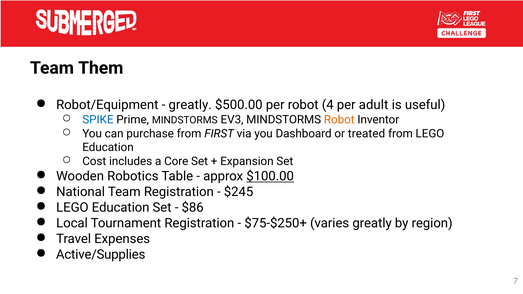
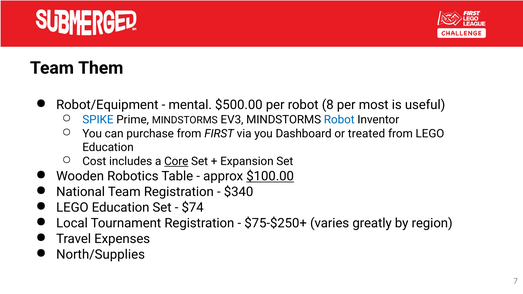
greatly at (190, 105): greatly -> mental
4: 4 -> 8
adult: adult -> most
Robot at (339, 120) colour: orange -> blue
Core underline: none -> present
$245: $245 -> $340
$86: $86 -> $74
Active/Supplies: Active/Supplies -> North/Supplies
